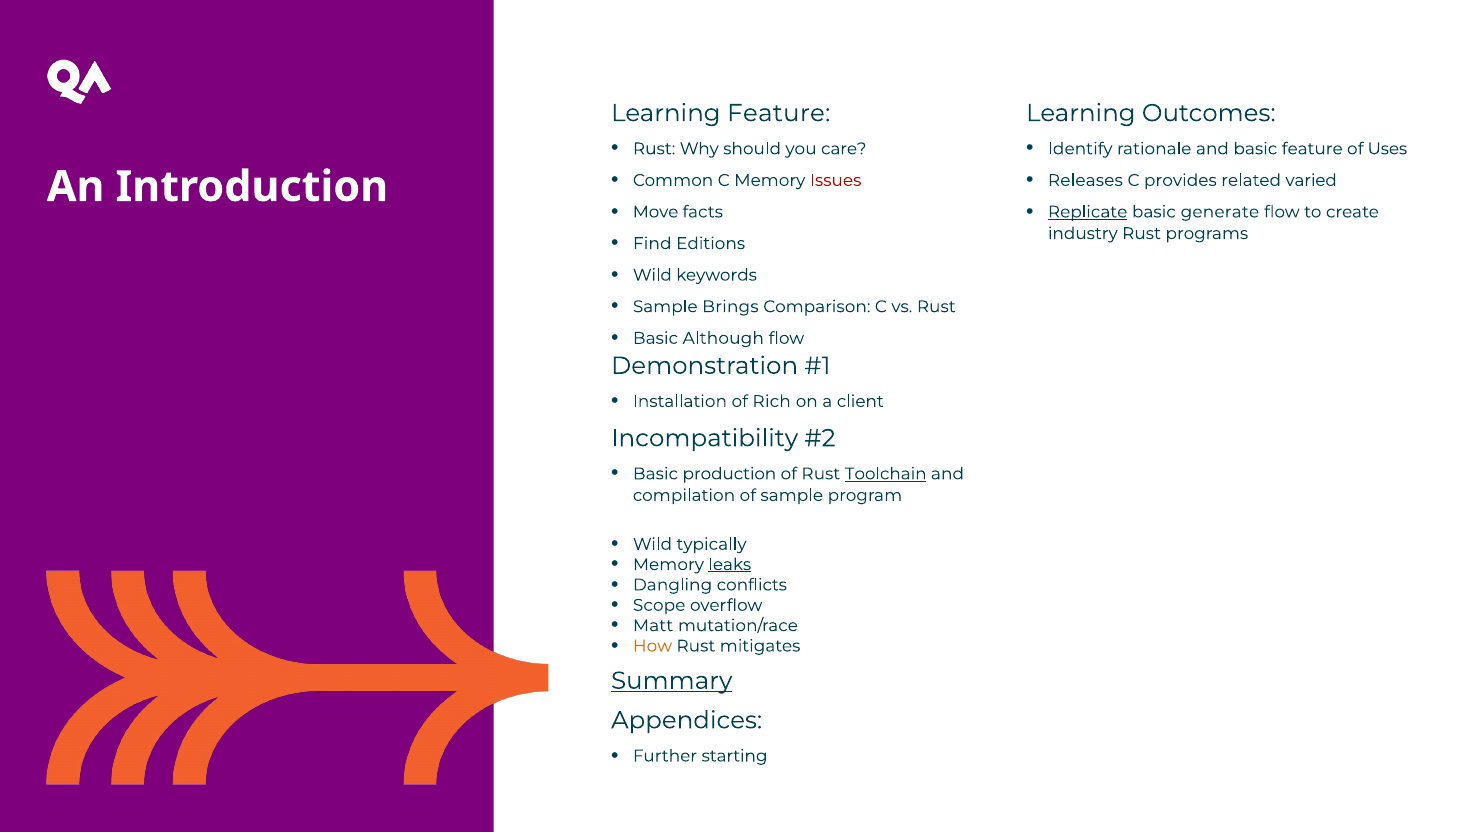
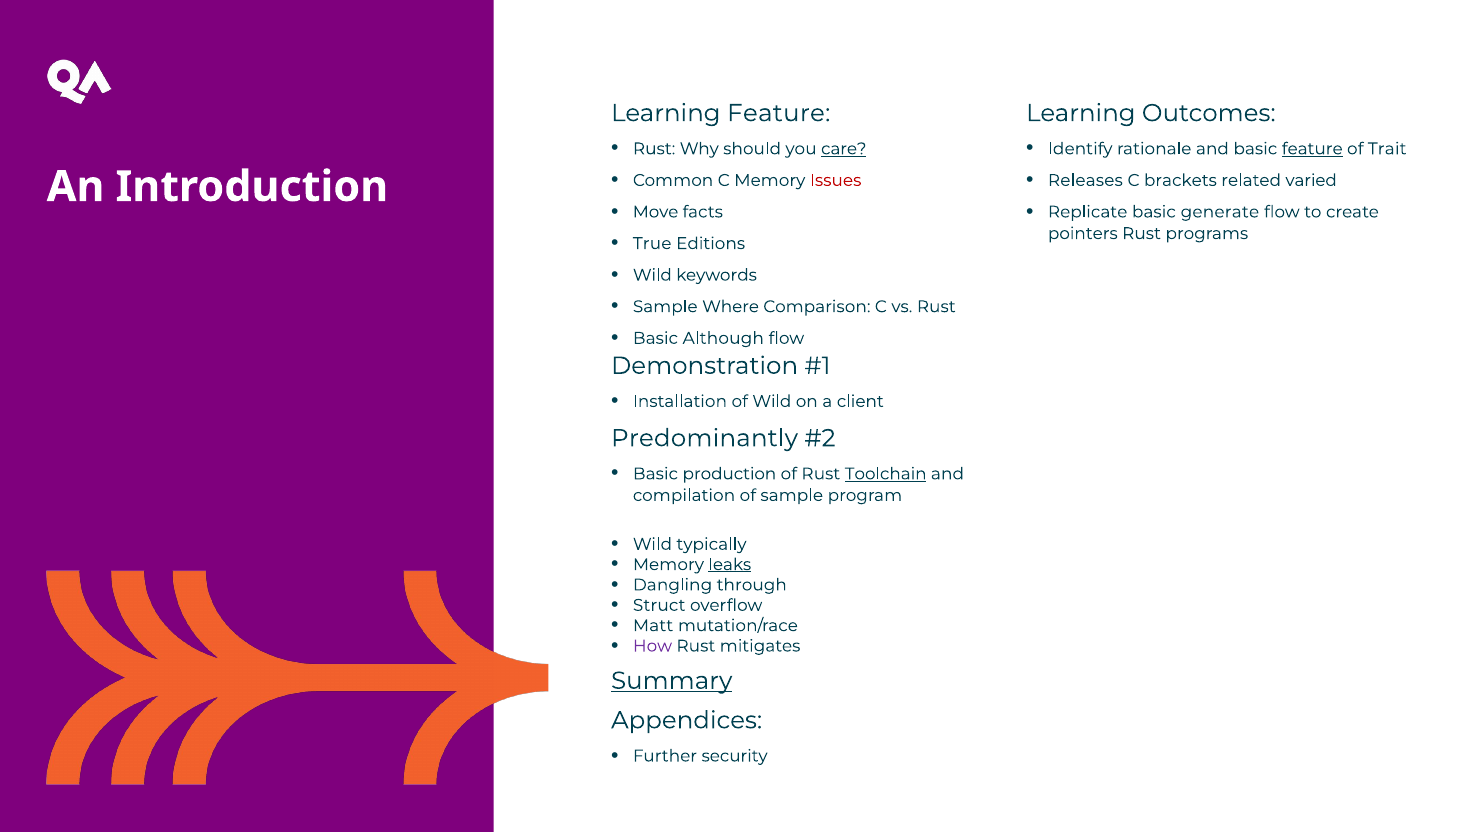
care underline: none -> present
feature at (1312, 149) underline: none -> present
Uses: Uses -> Trait
provides: provides -> brackets
Replicate underline: present -> none
industry: industry -> pointers
Find: Find -> True
Brings: Brings -> Where
of Rich: Rich -> Wild
Incompatibility: Incompatibility -> Predominantly
conflicts: conflicts -> through
Scope: Scope -> Struct
How colour: orange -> purple
starting: starting -> security
